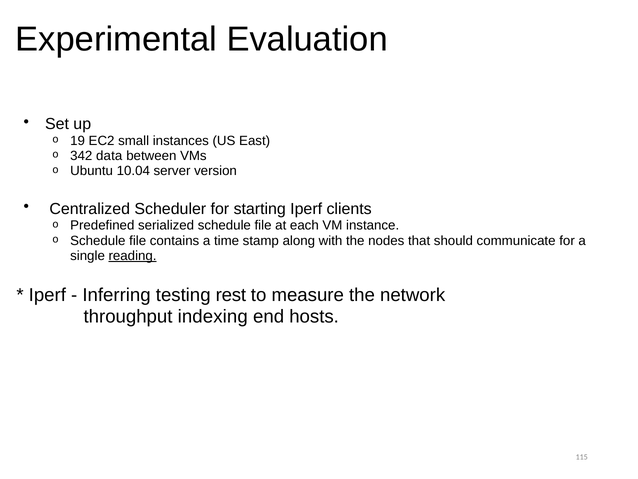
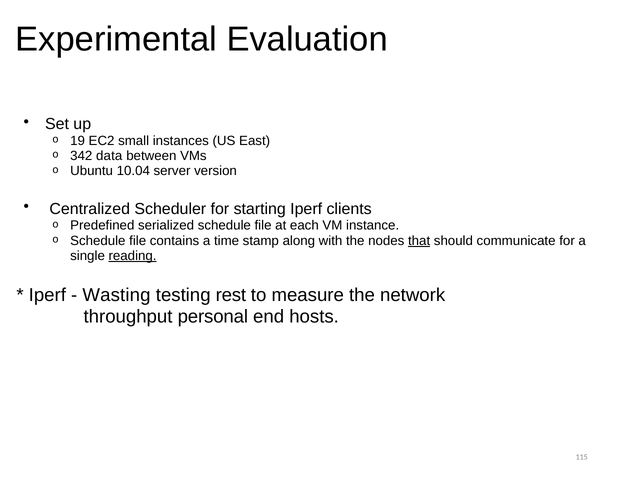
that underline: none -> present
Inferring: Inferring -> Wasting
indexing: indexing -> personal
